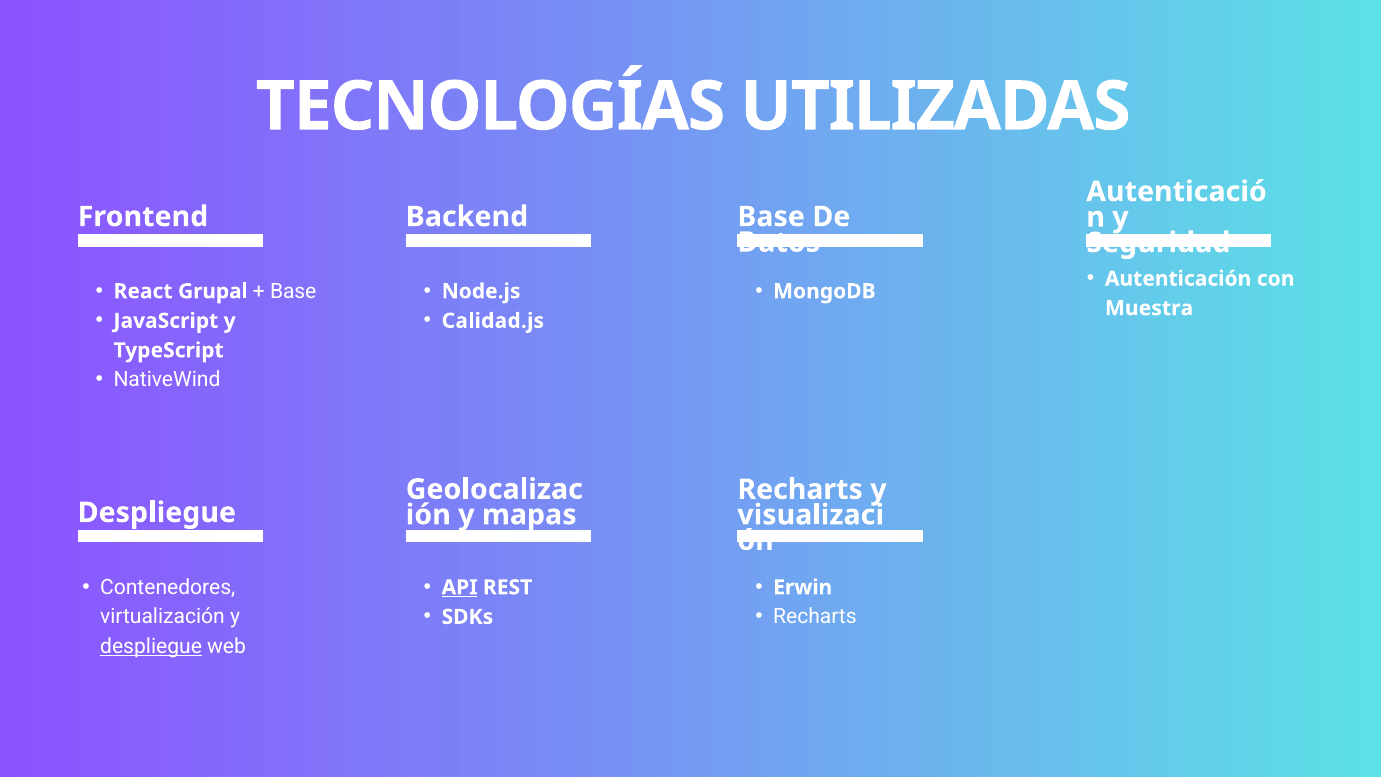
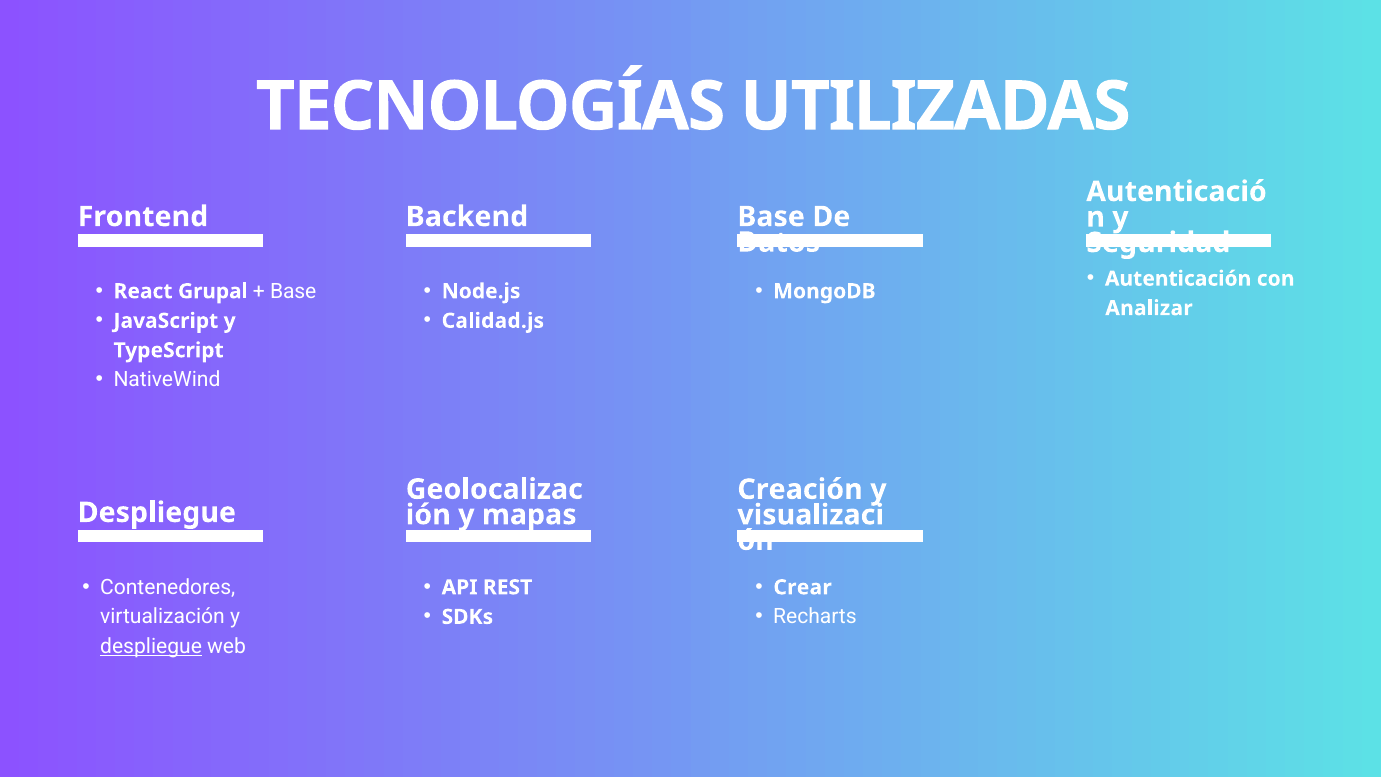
Muestra: Muestra -> Analizar
Recharts at (800, 489): Recharts -> Creación
API underline: present -> none
Erwin: Erwin -> Crear
